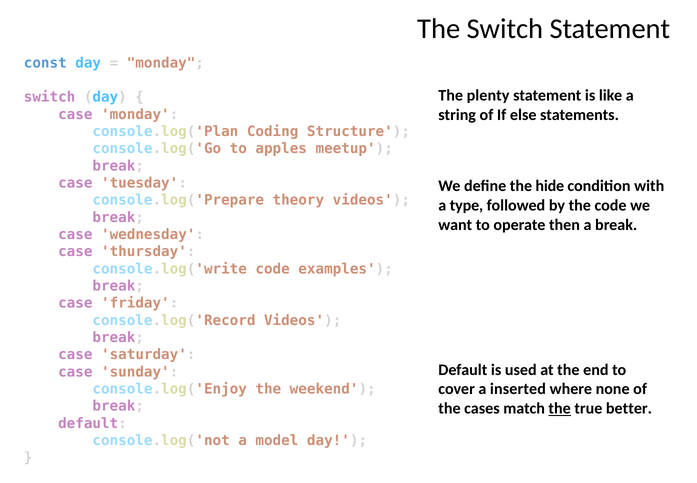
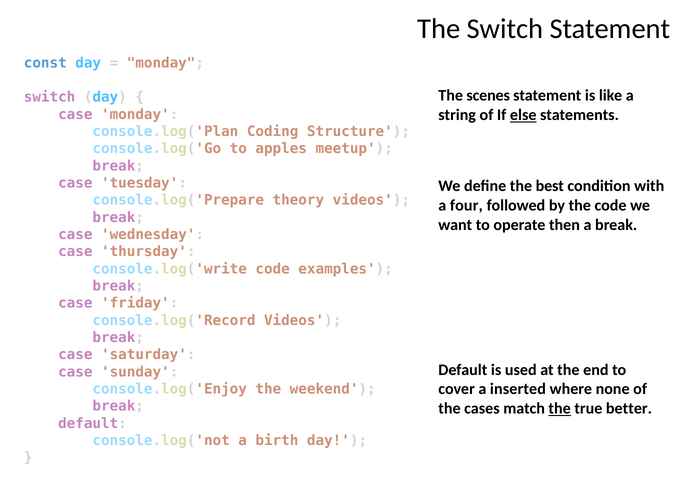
plenty: plenty -> scenes
else underline: none -> present
hide: hide -> best
type: type -> four
model: model -> birth
